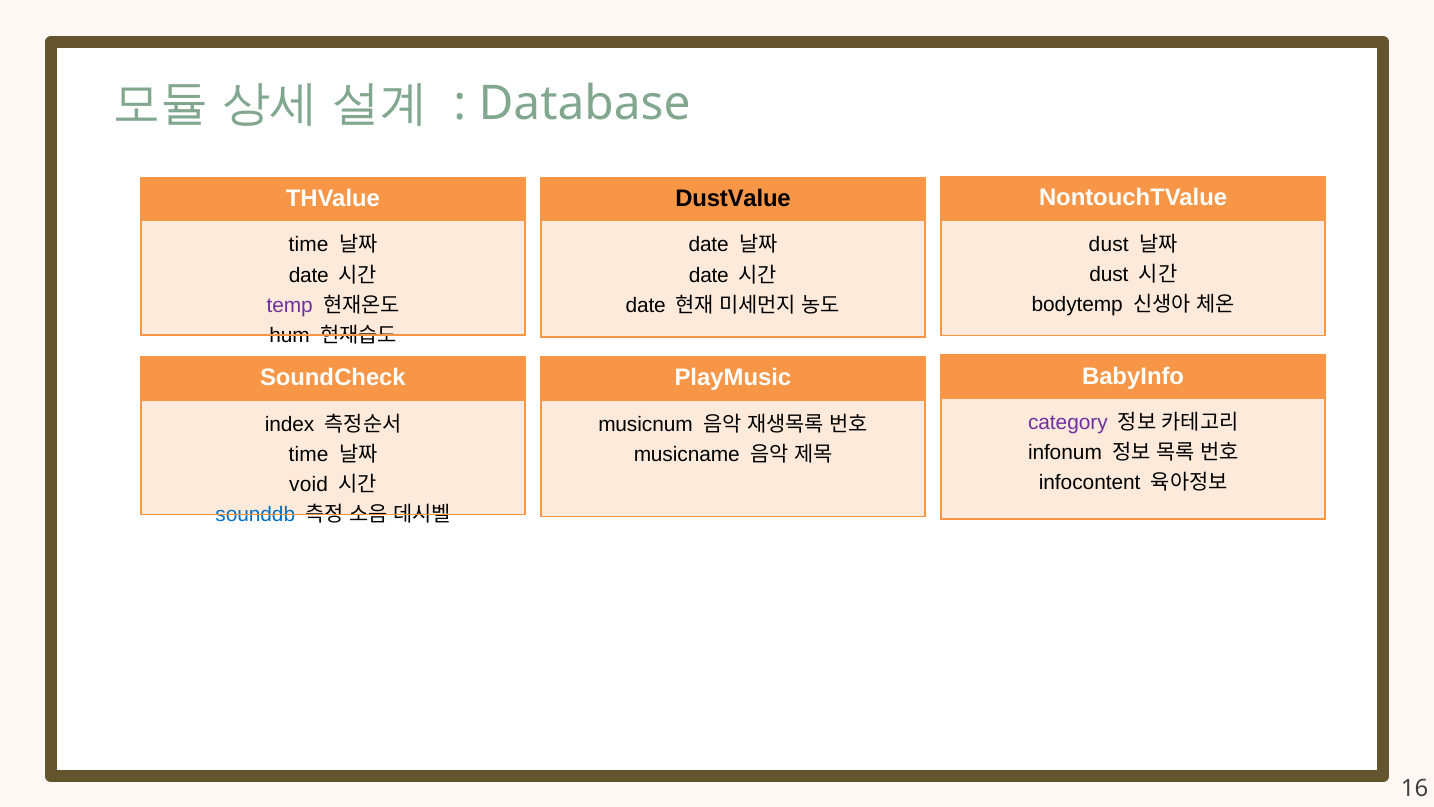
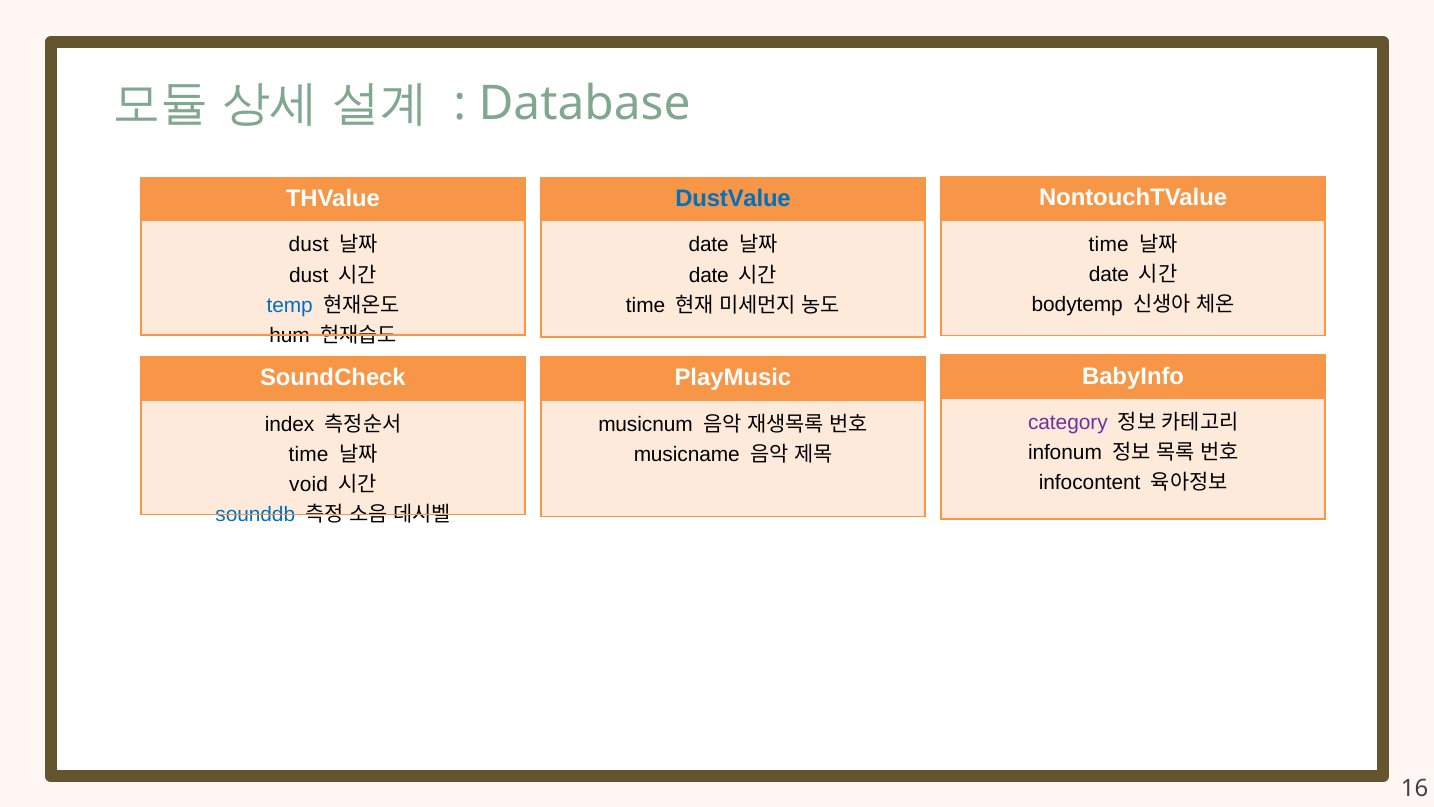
DustValue colour: black -> blue
dust at (1109, 244): dust -> time
time at (309, 245): time -> dust
dust at (1109, 275): dust -> date
date at (309, 275): date -> dust
temp colour: purple -> blue
date at (646, 305): date -> time
